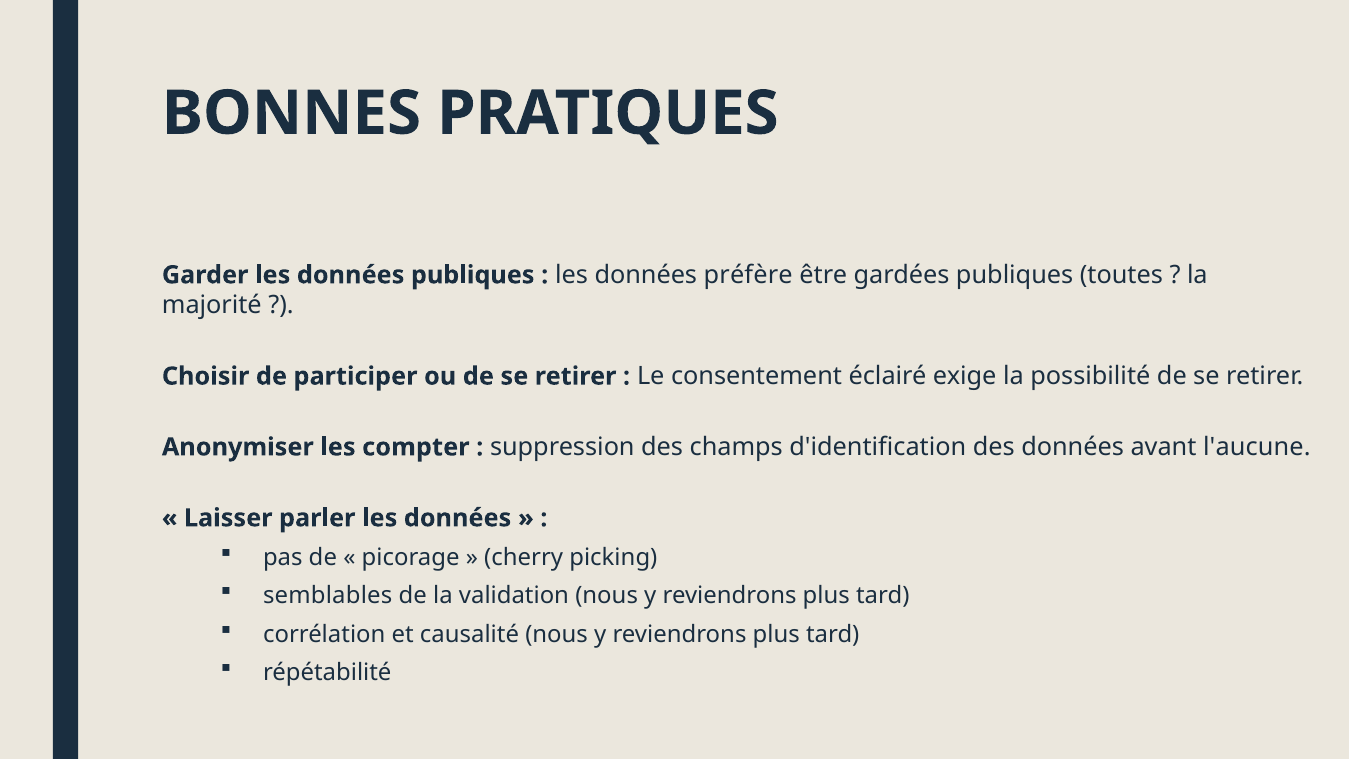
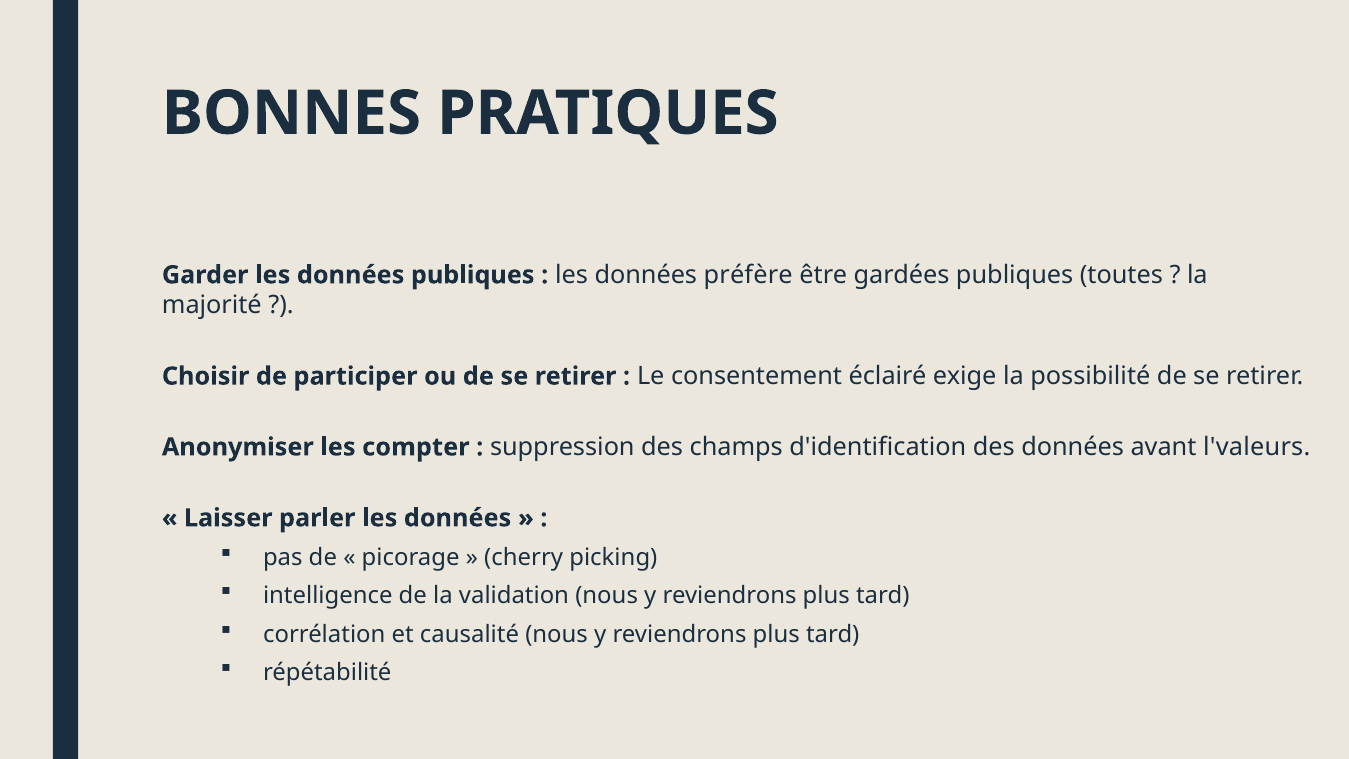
l'aucune: l'aucune -> l'valeurs
semblables: semblables -> intelligence
